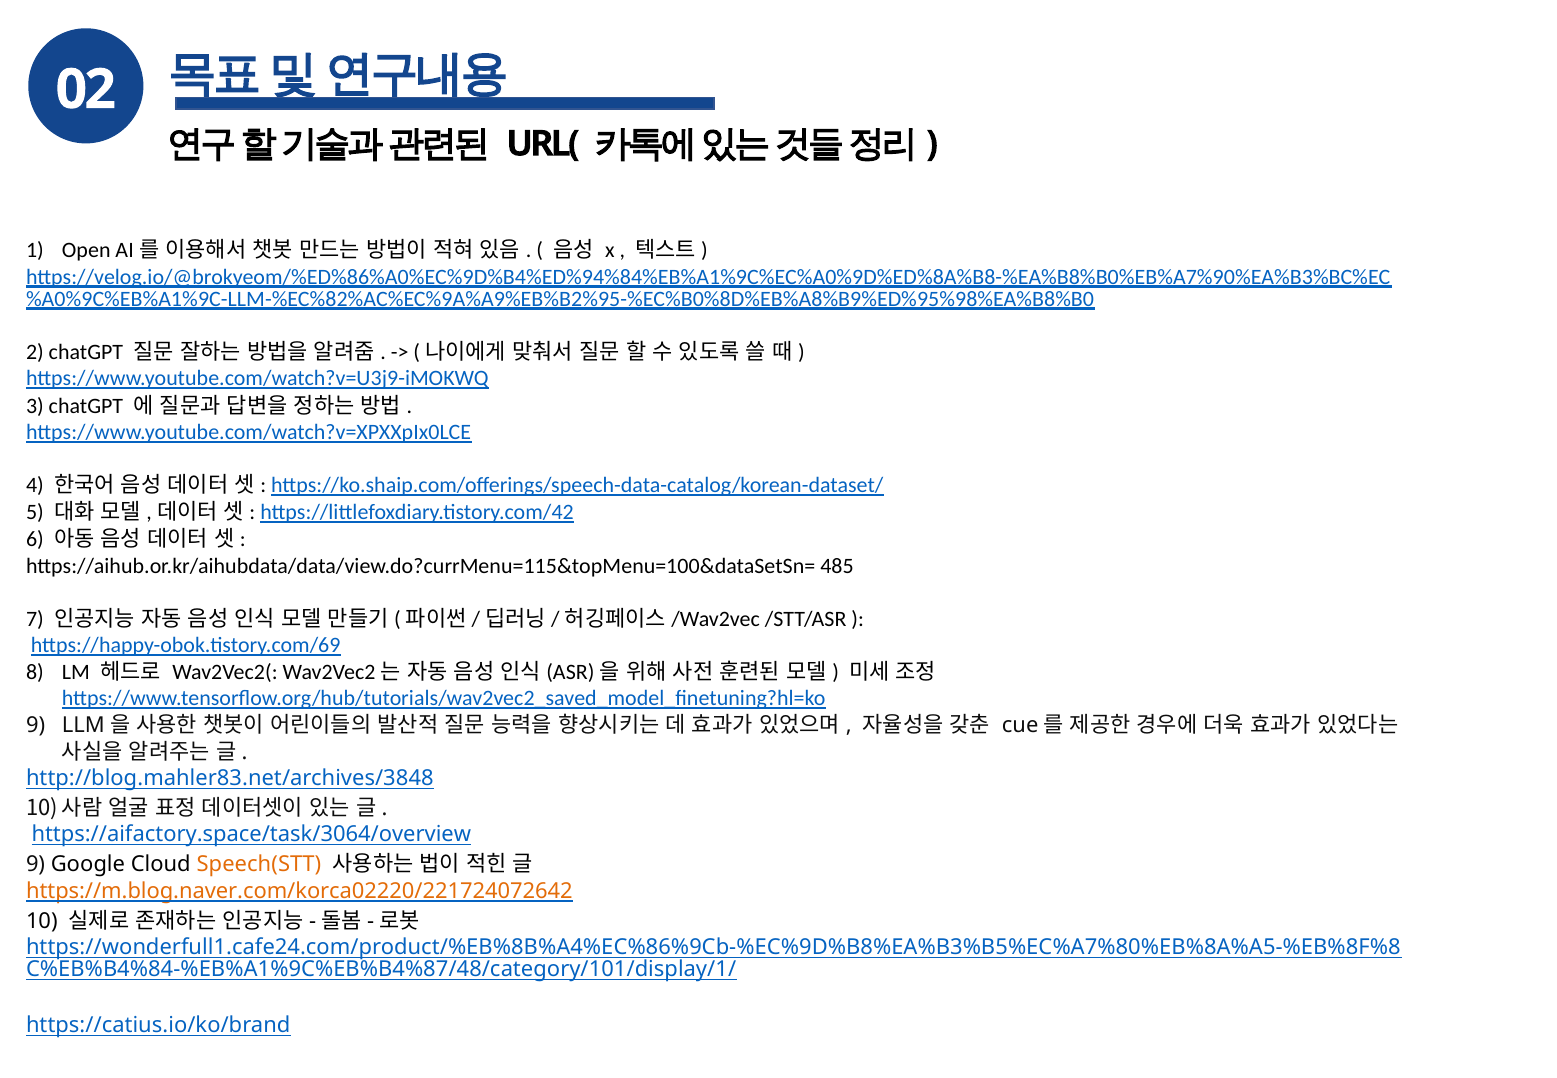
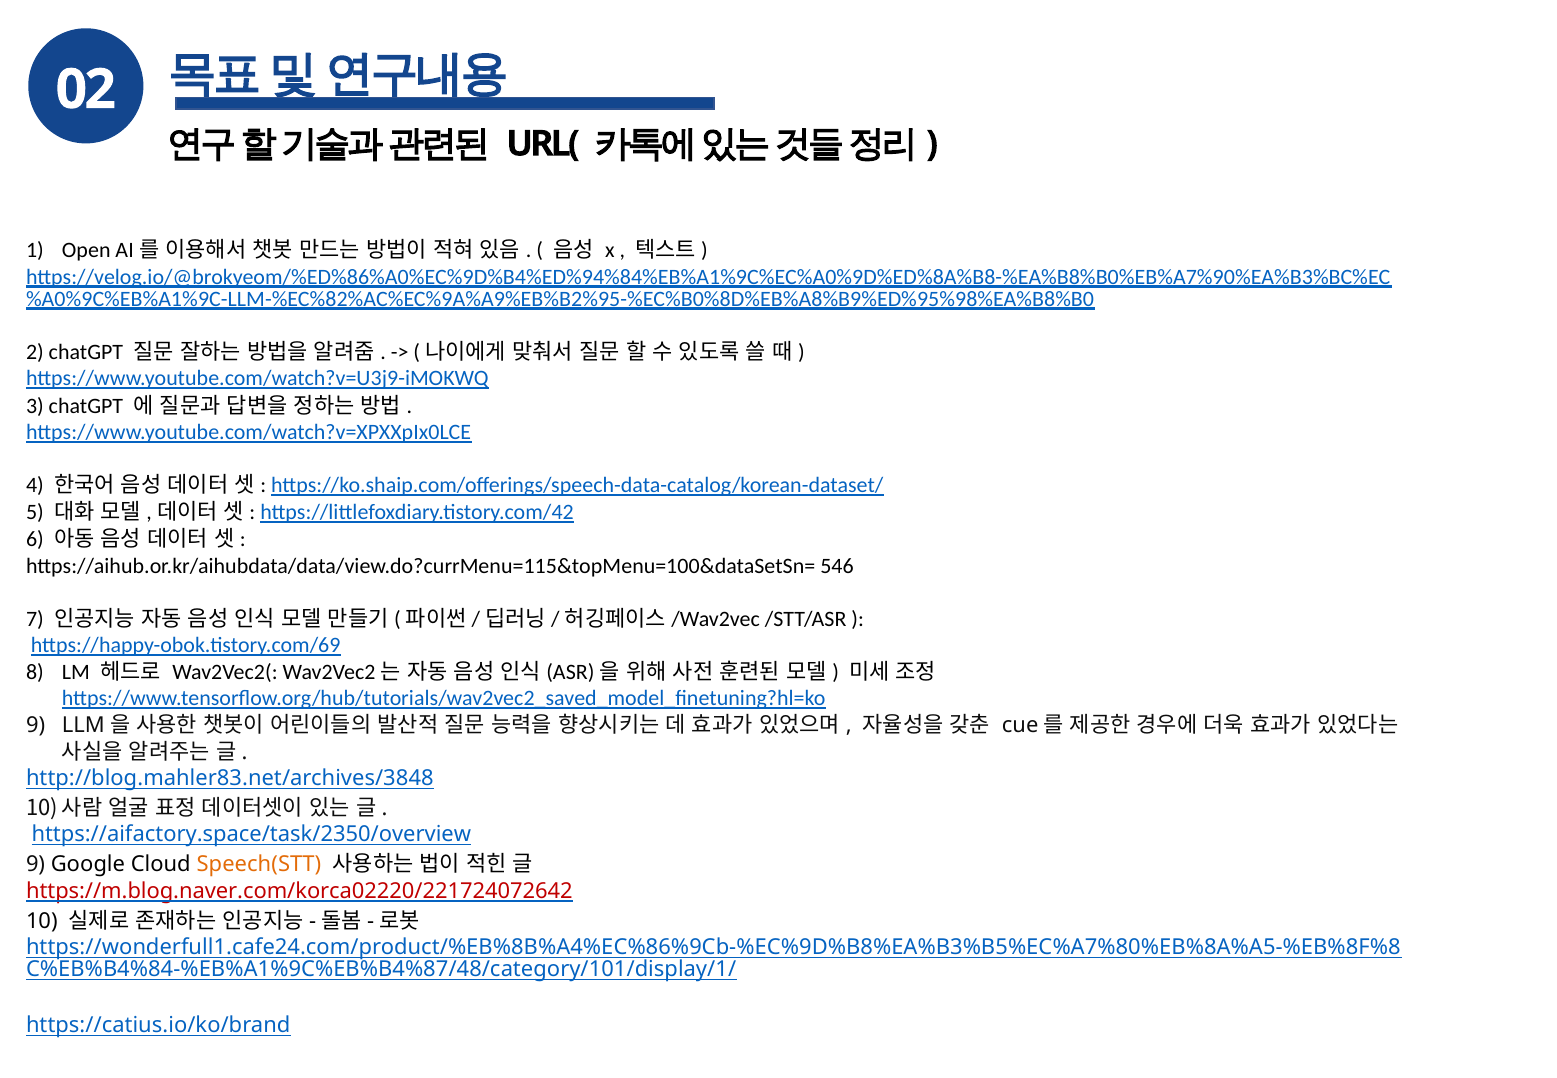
485: 485 -> 546
https://aifactory.space/task/3064/overview: https://aifactory.space/task/3064/overview -> https://aifactory.space/task/2350/overview
https://m.blog.naver.com/korca02220/221724072642 colour: orange -> red
